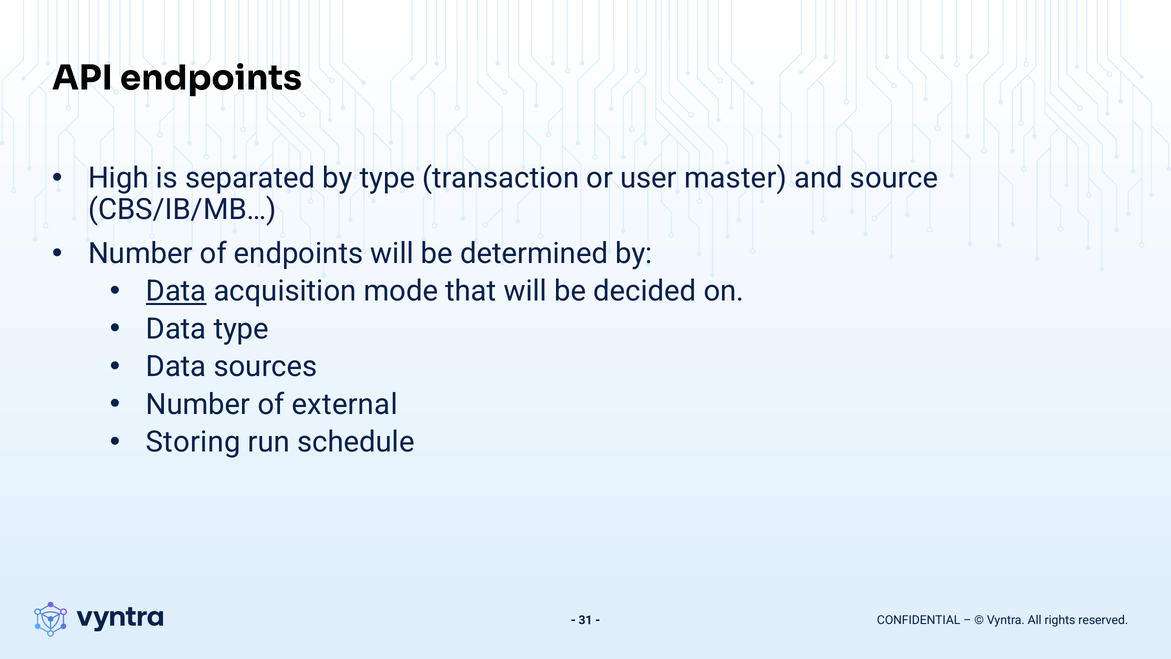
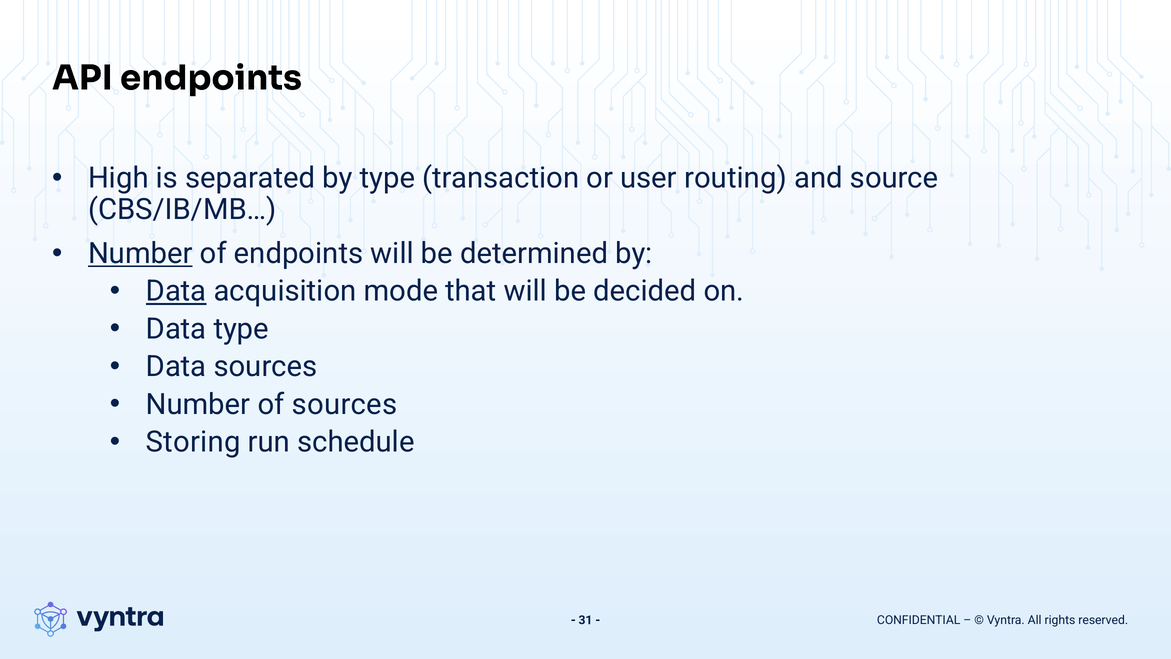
master: master -> routing
Number at (140, 253) underline: none -> present
of external: external -> sources
